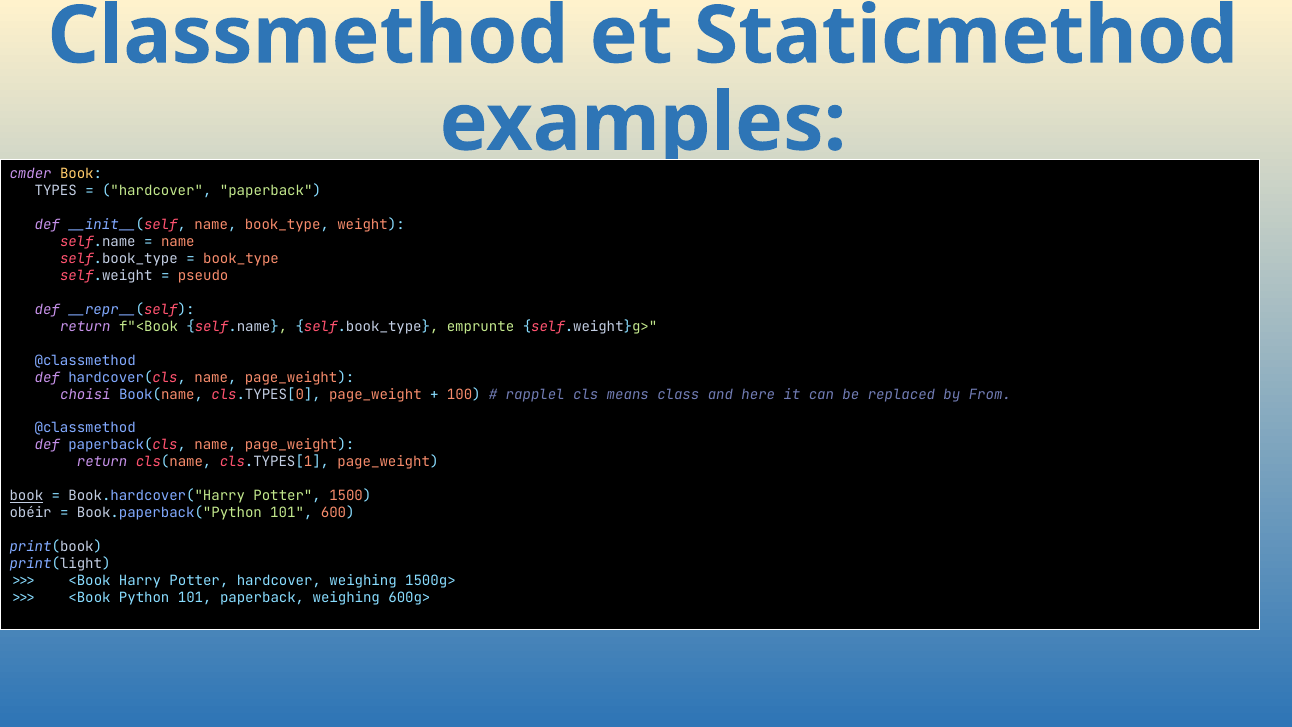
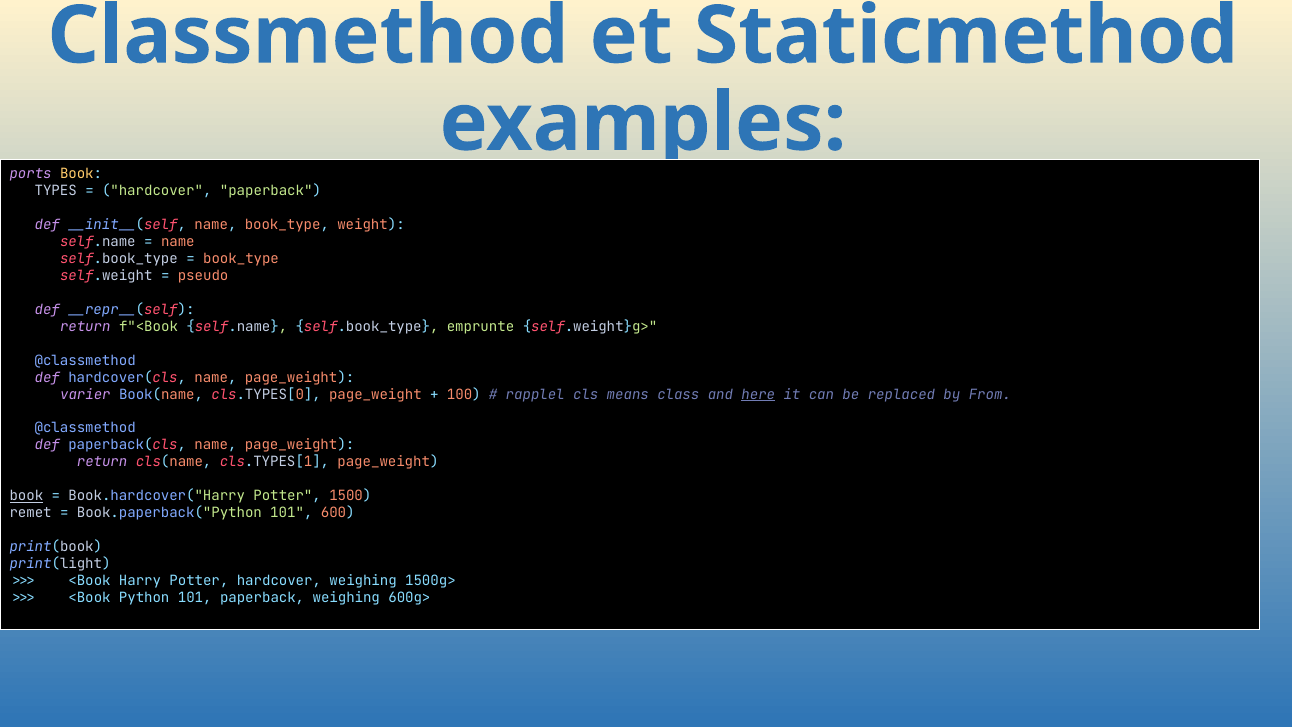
cmder: cmder -> ports
choisi: choisi -> varier
here underline: none -> present
obéir: obéir -> remet
